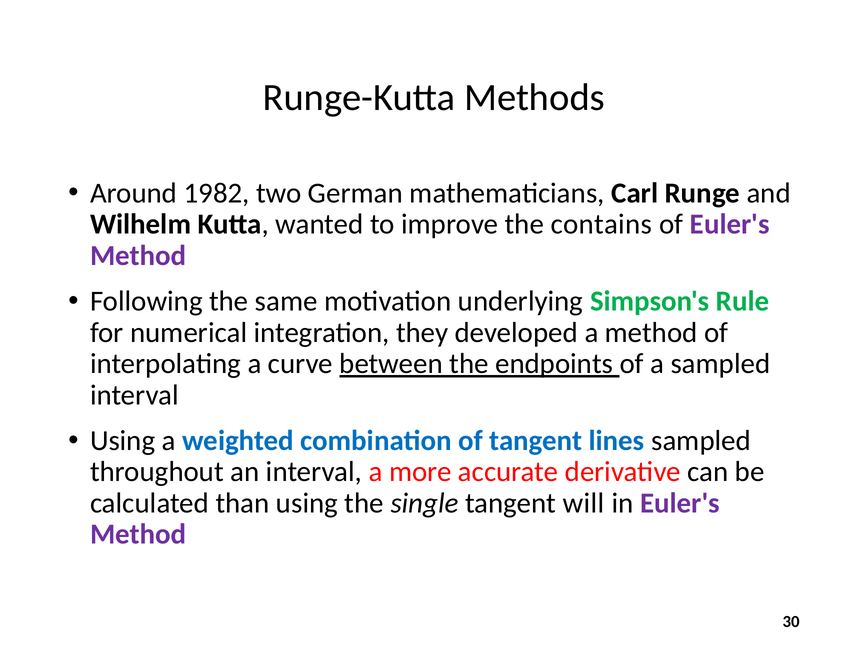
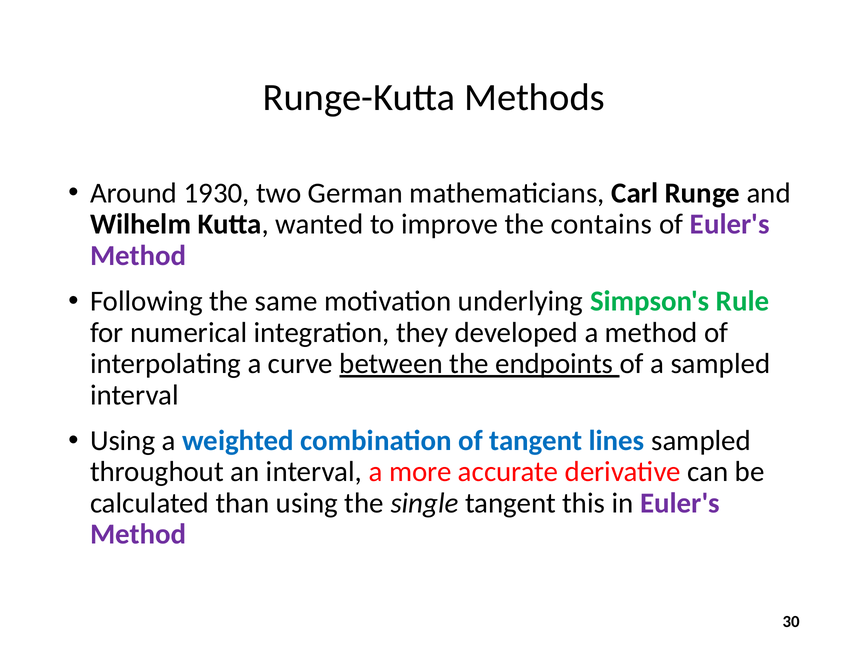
1982: 1982 -> 1930
will: will -> this
